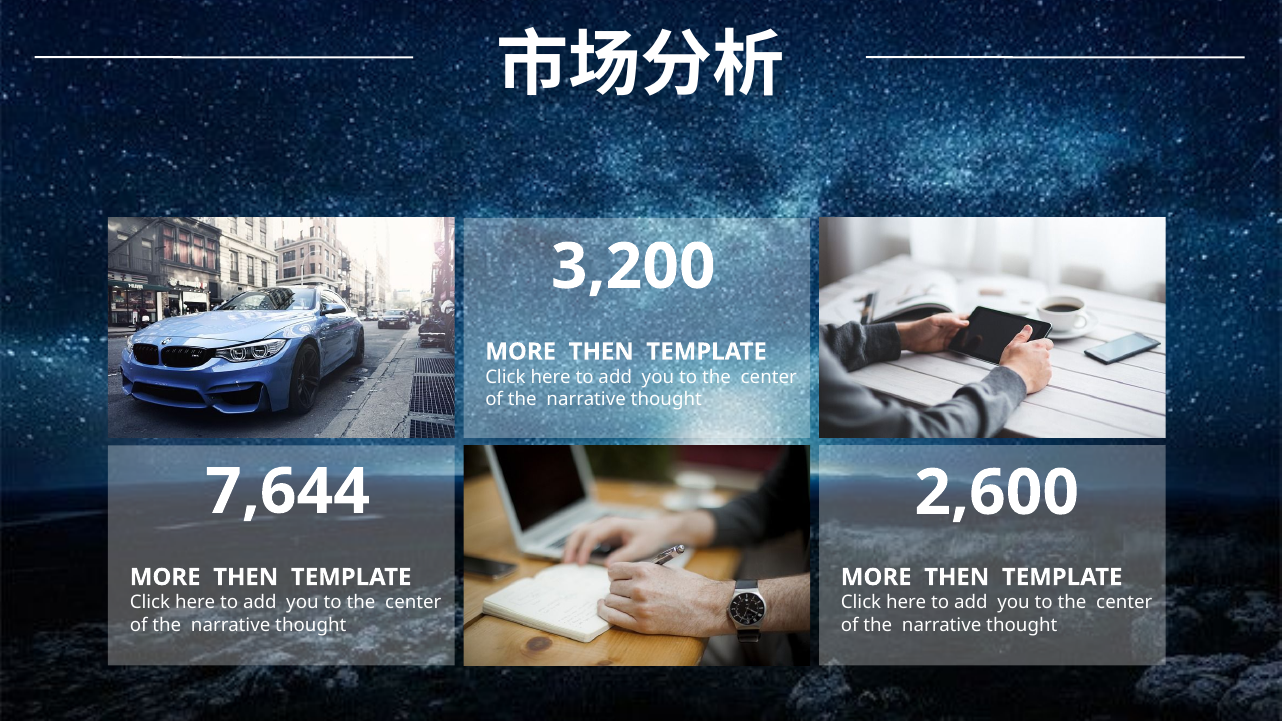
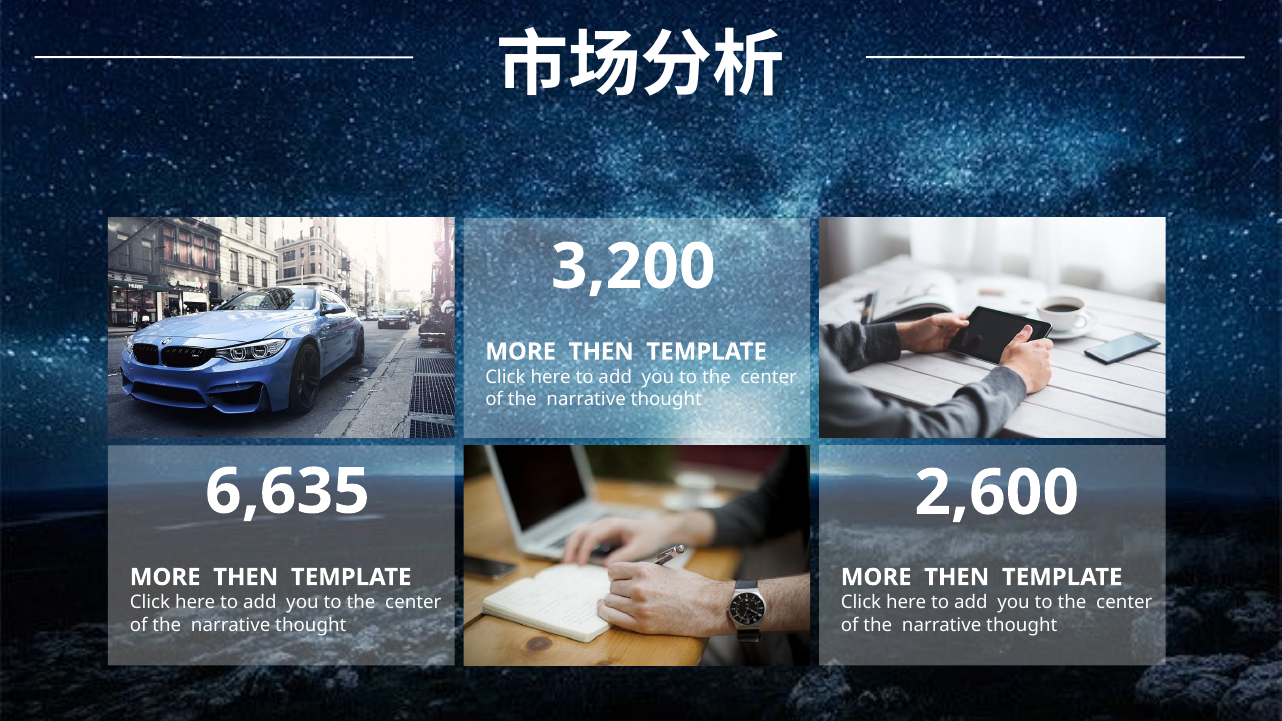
7,644: 7,644 -> 6,635
